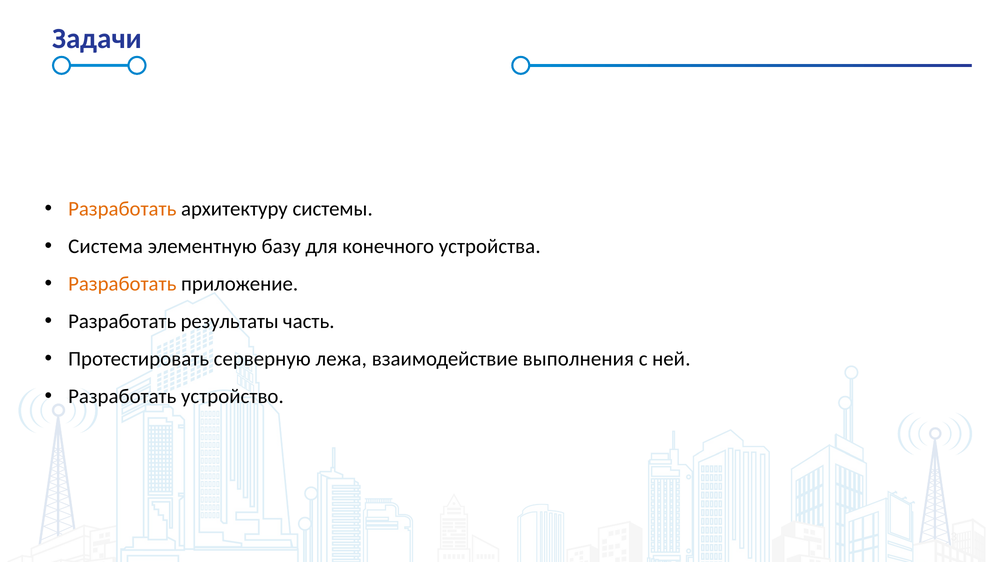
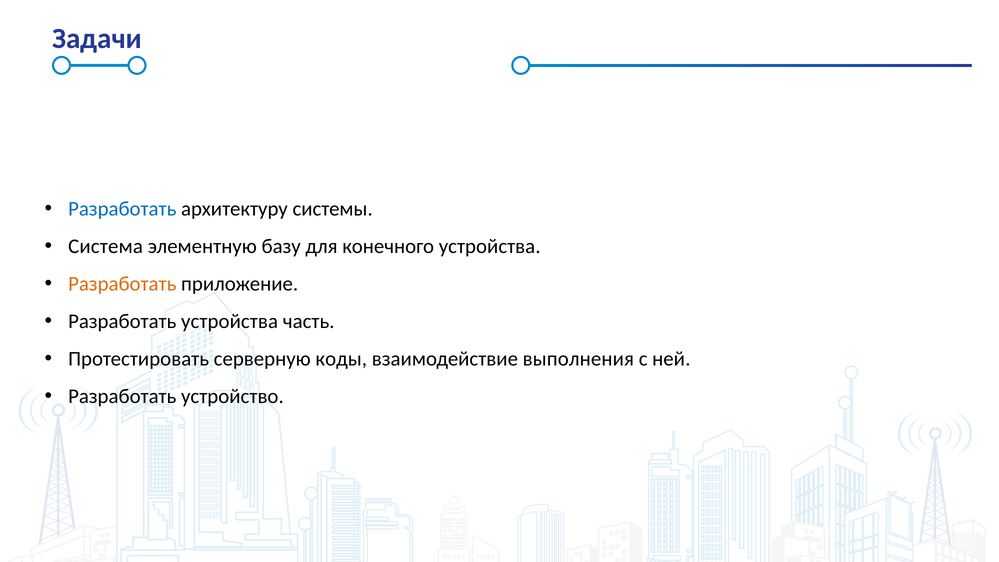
Разработать at (122, 209) colour: orange -> blue
Разработать результаты: результаты -> устройства
лежа: лежа -> коды
